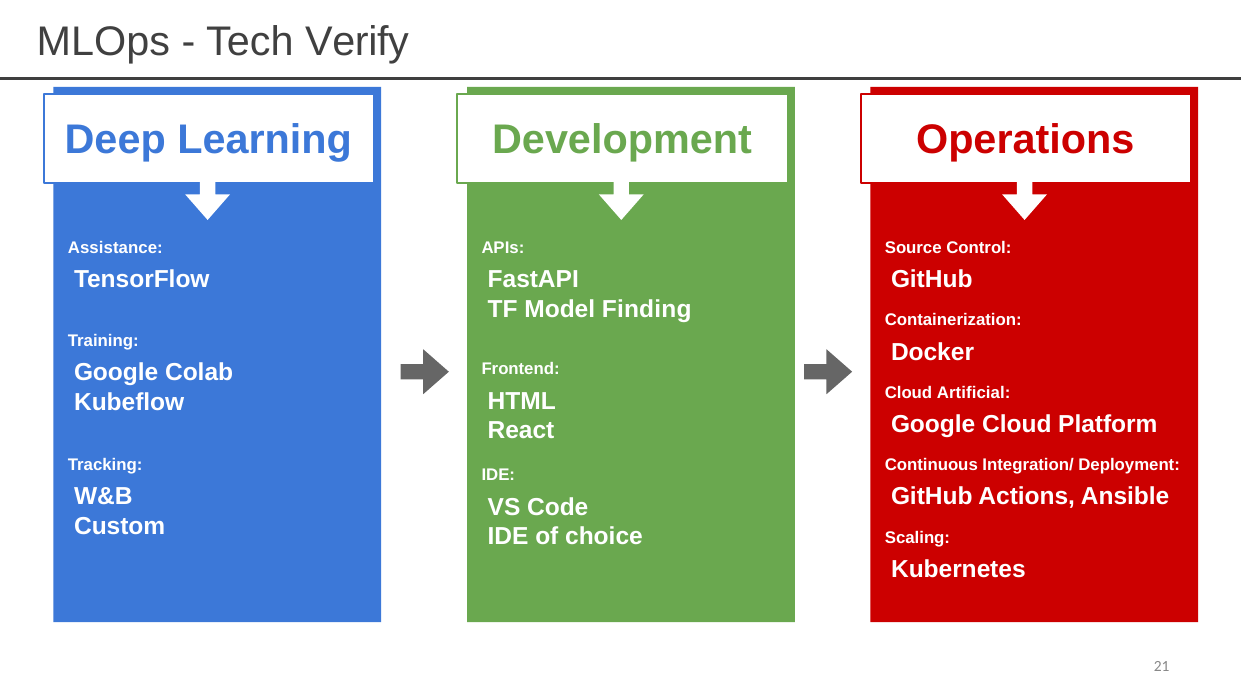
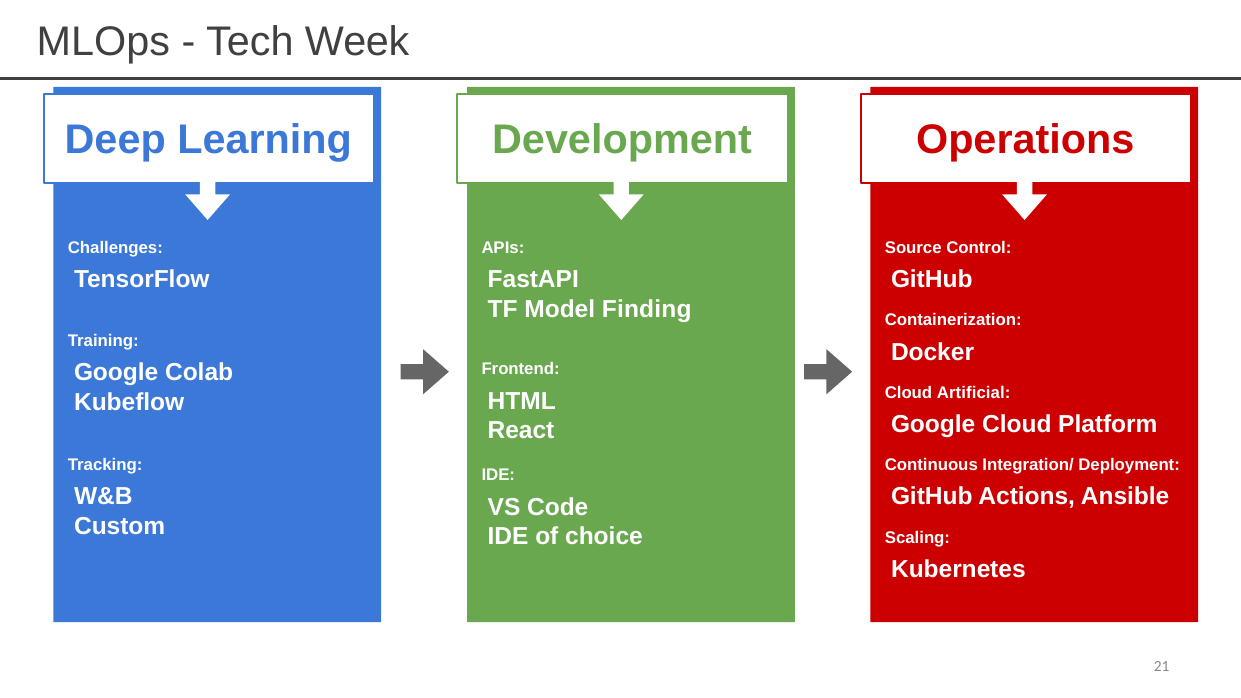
Verify: Verify -> Week
Assistance: Assistance -> Challenges
